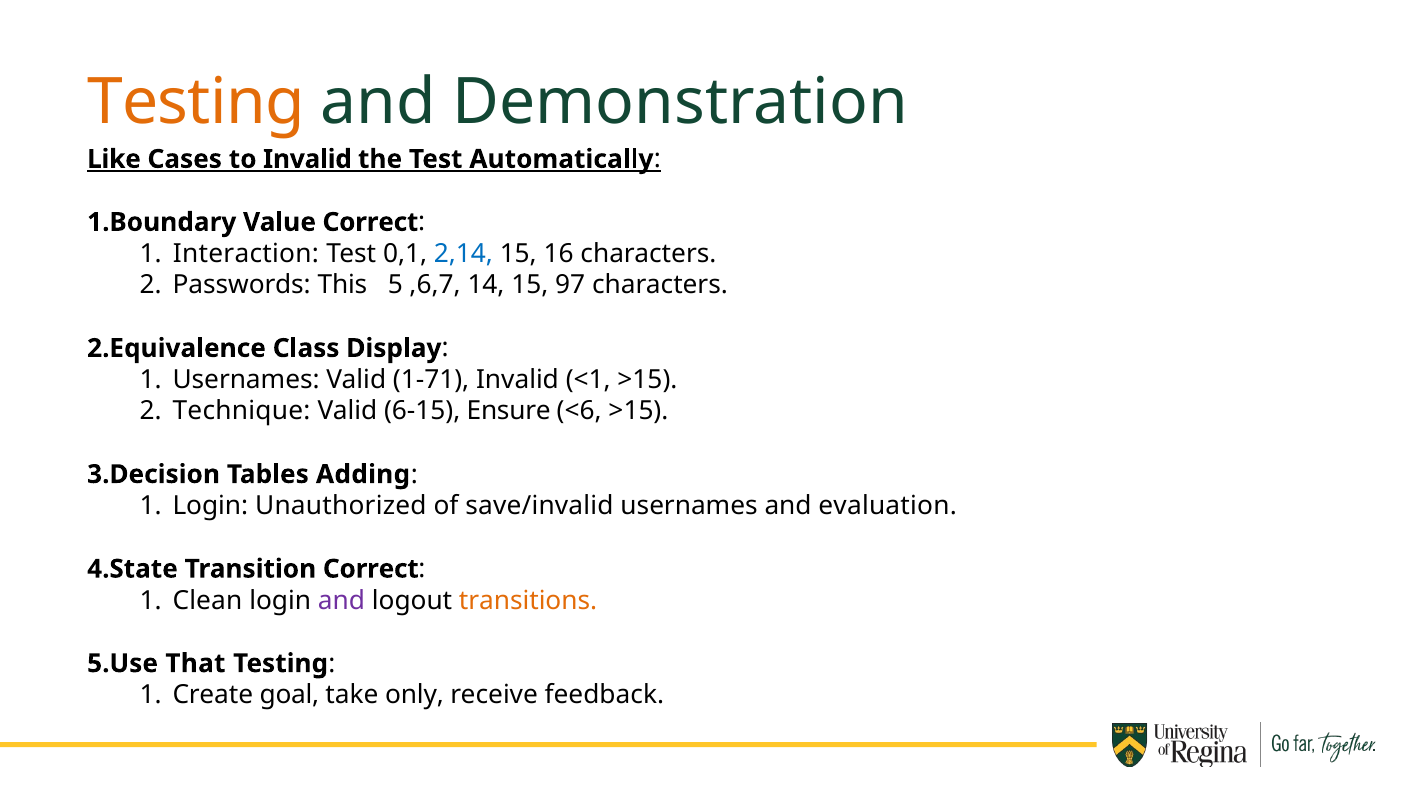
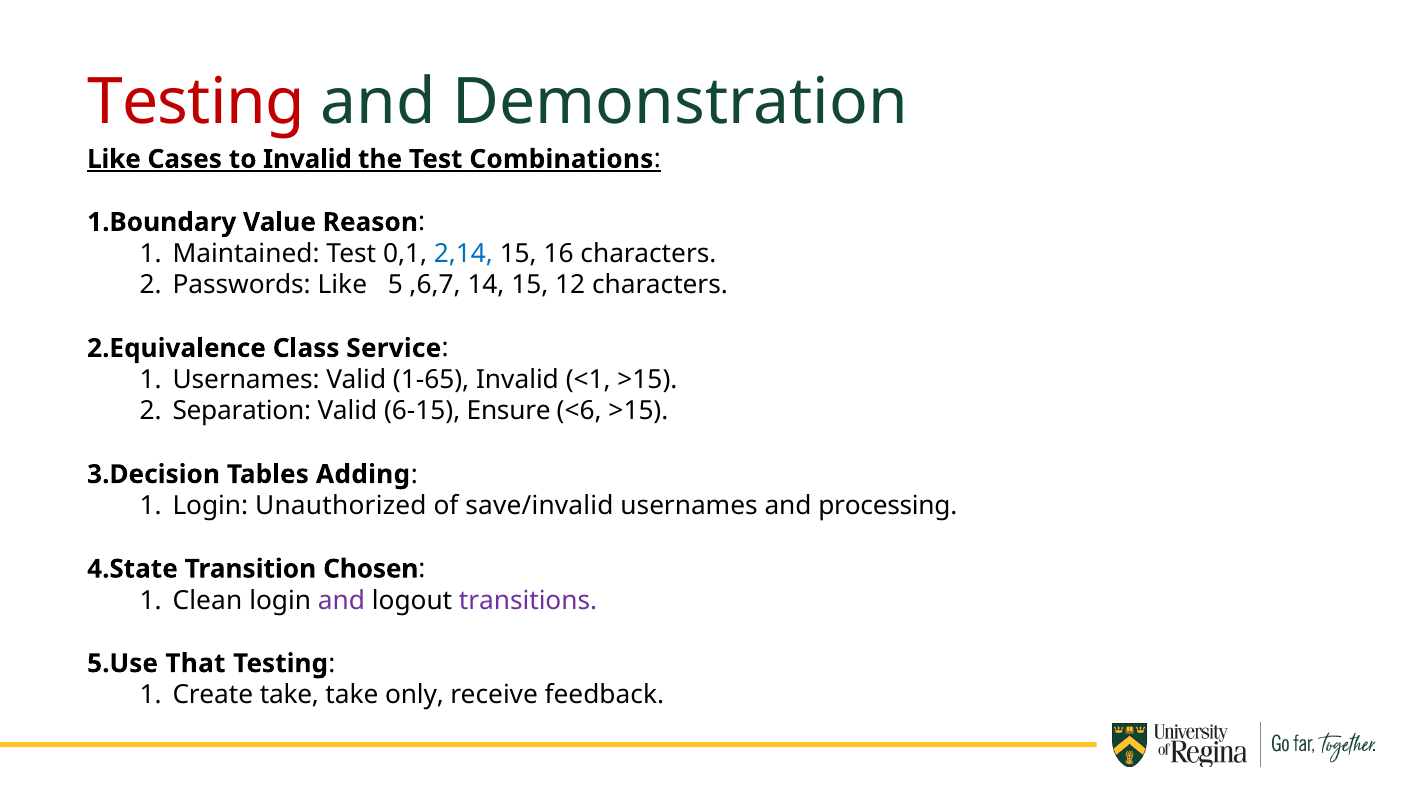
Testing at (196, 102) colour: orange -> red
Automatically: Automatically -> Combinations
Value Correct: Correct -> Reason
Interaction: Interaction -> Maintained
Passwords This: This -> Like
97: 97 -> 12
Display: Display -> Service
1-71: 1-71 -> 1-65
Technique: Technique -> Separation
evaluation: evaluation -> processing
Transition Correct: Correct -> Chosen
transitions colour: orange -> purple
Create goal: goal -> take
